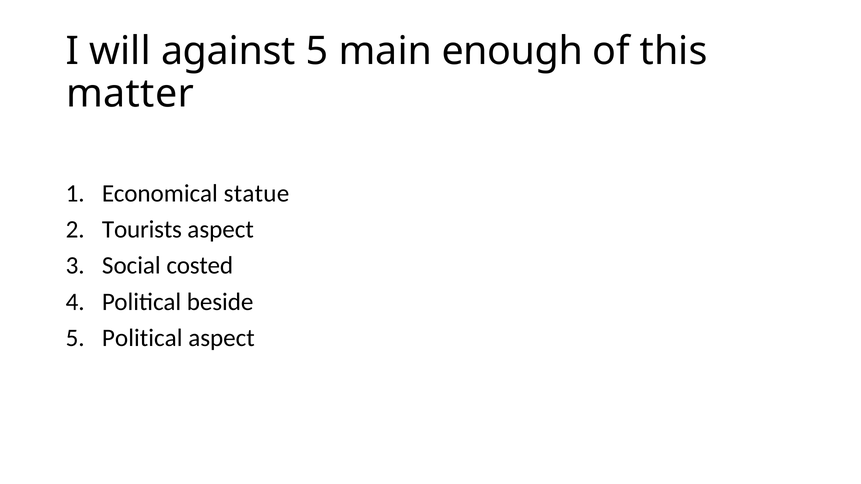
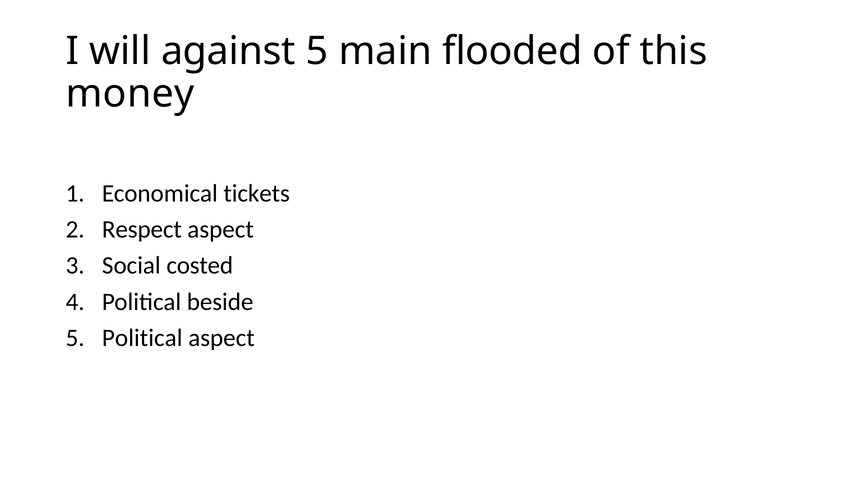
enough: enough -> flooded
matter: matter -> money
statue: statue -> tickets
Tourists: Tourists -> Respect
